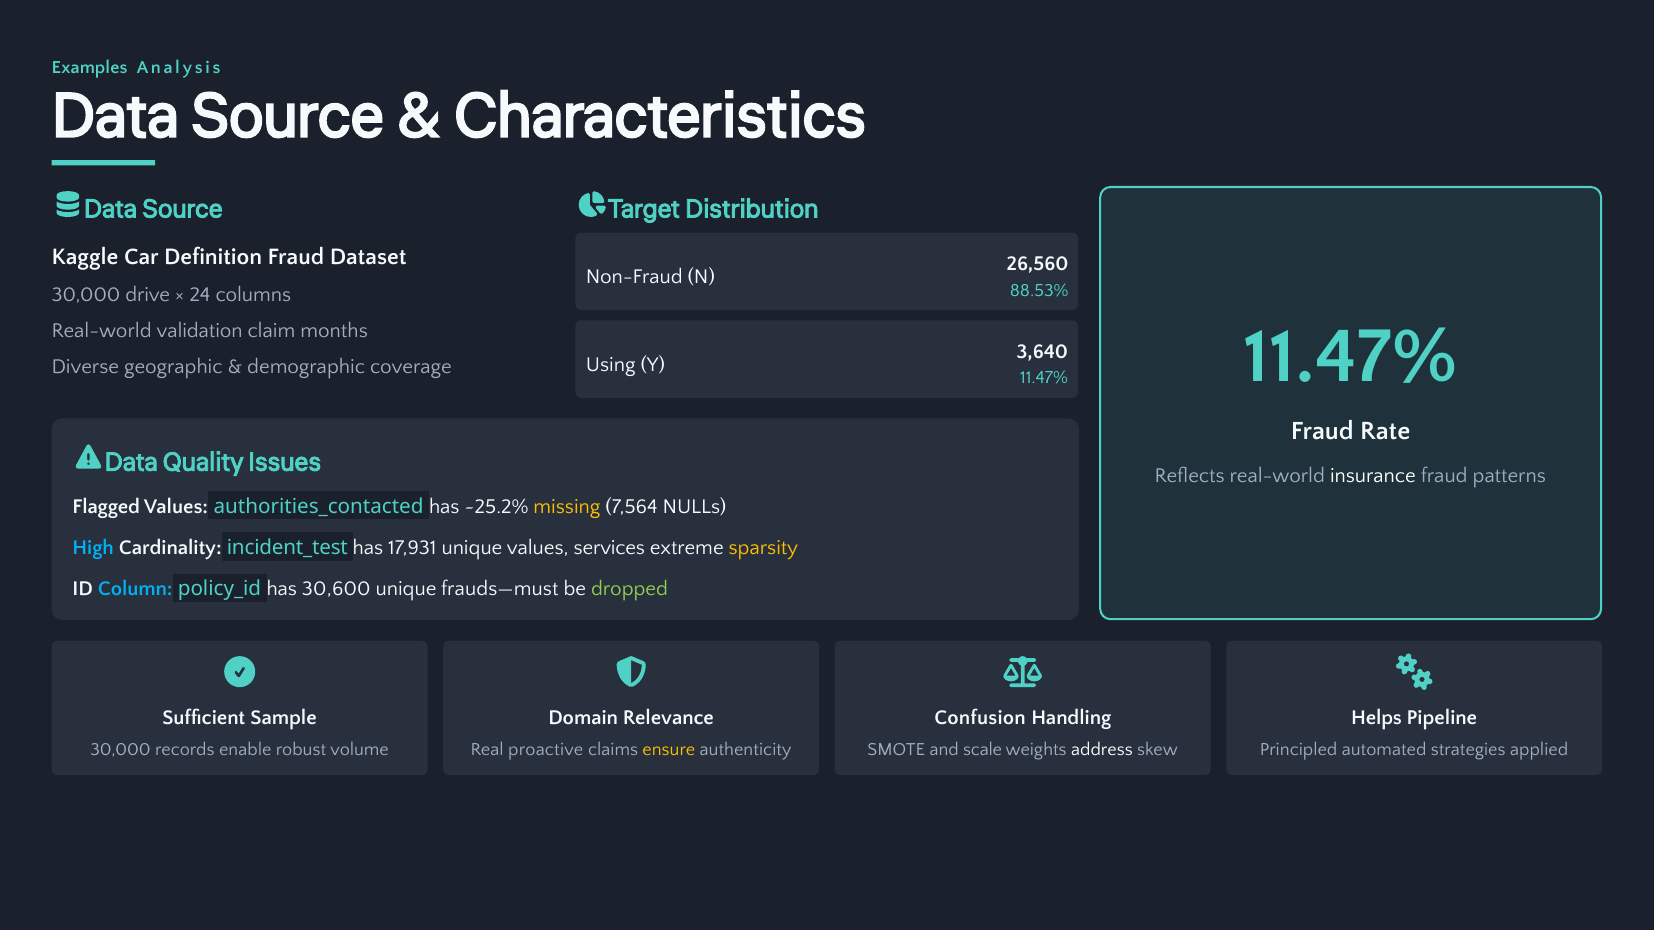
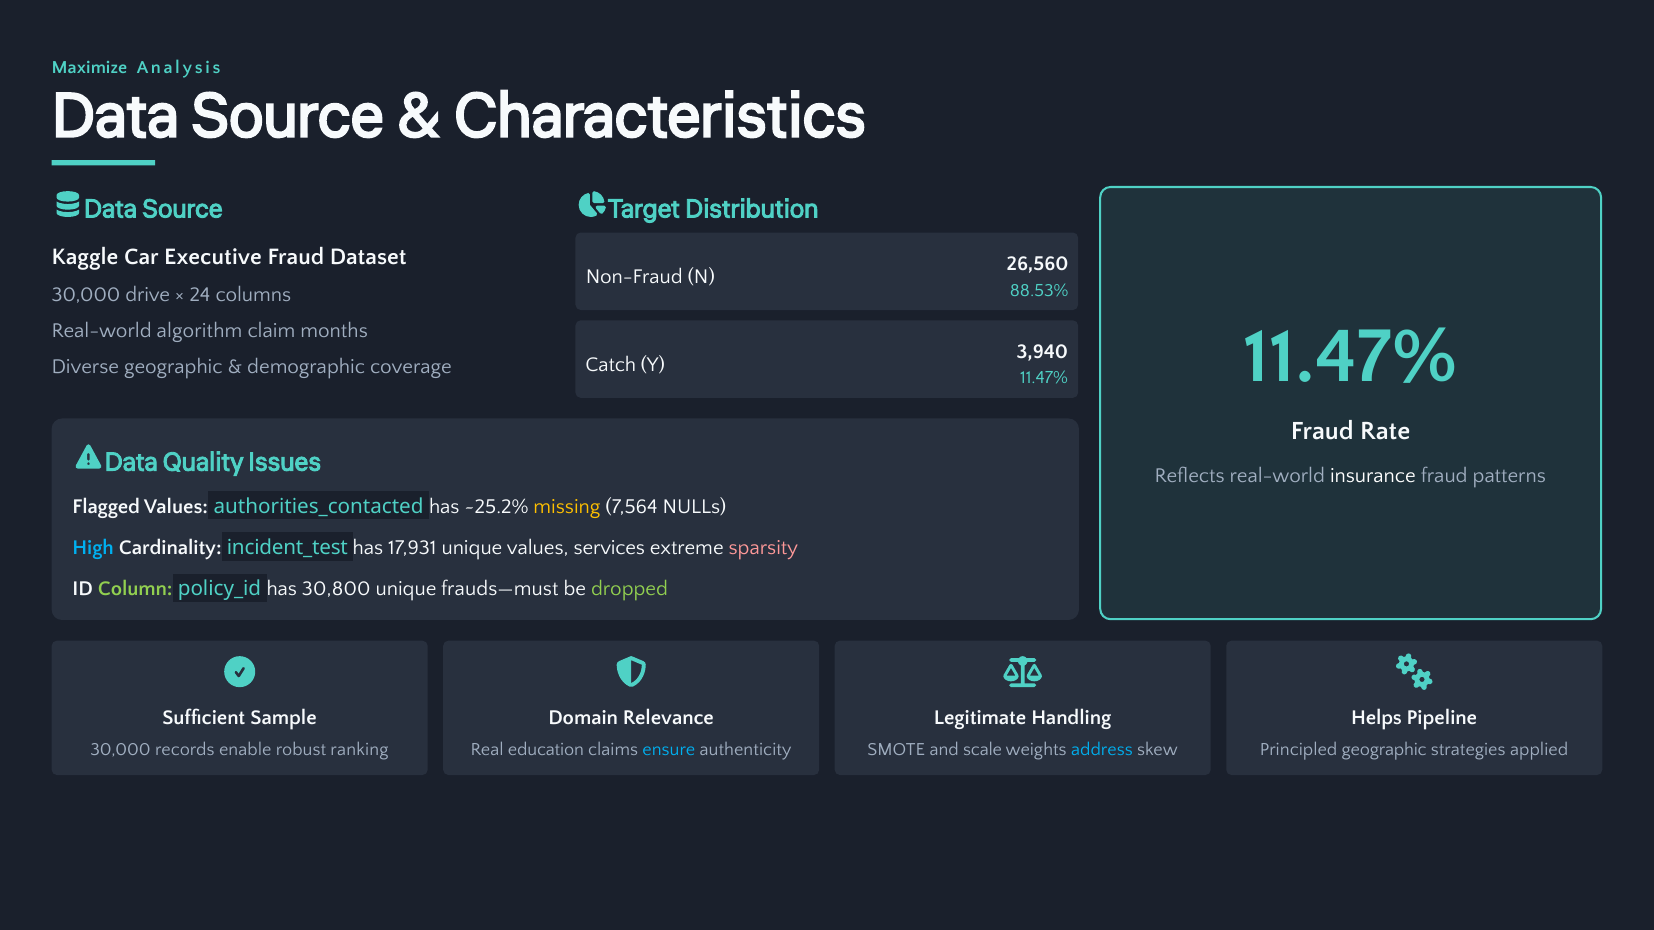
Examples: Examples -> Maximize
Definition: Definition -> Executive
validation: validation -> algorithm
3,640: 3,640 -> 3,940
Using: Using -> Catch
sparsity colour: yellow -> pink
Column colour: light blue -> light green
30,600: 30,600 -> 30,800
Confusion: Confusion -> Legitimate
volume: volume -> ranking
proactive: proactive -> education
ensure colour: yellow -> light blue
address colour: white -> light blue
Principled automated: automated -> geographic
